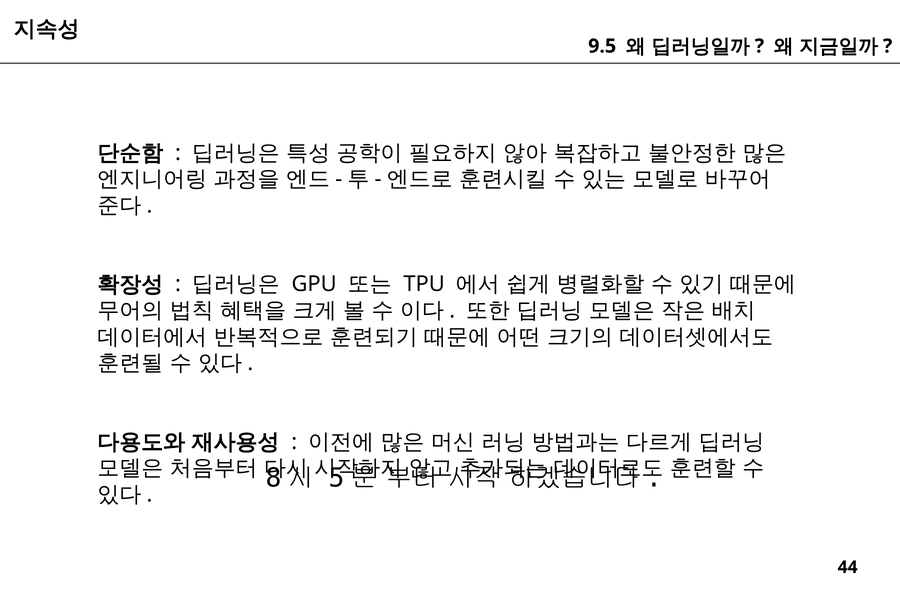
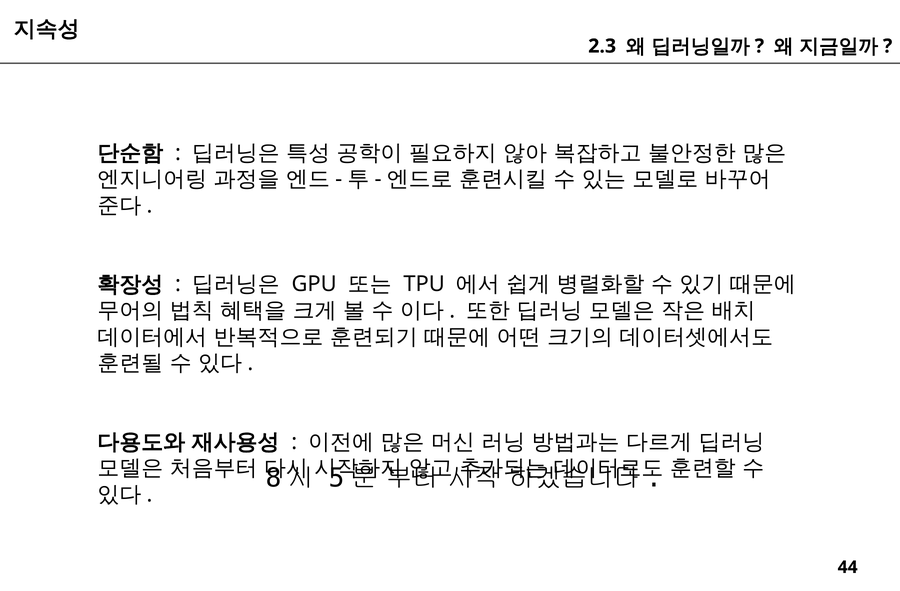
9.5: 9.5 -> 2.3
